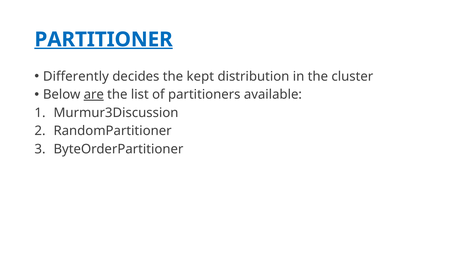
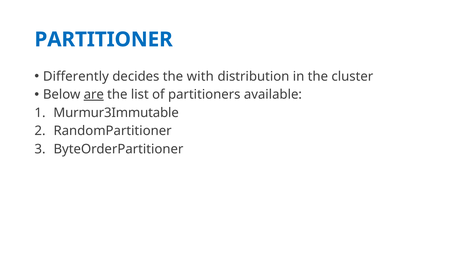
PARTITIONER underline: present -> none
kept: kept -> with
Murmur3Discussion: Murmur3Discussion -> Murmur3Immutable
